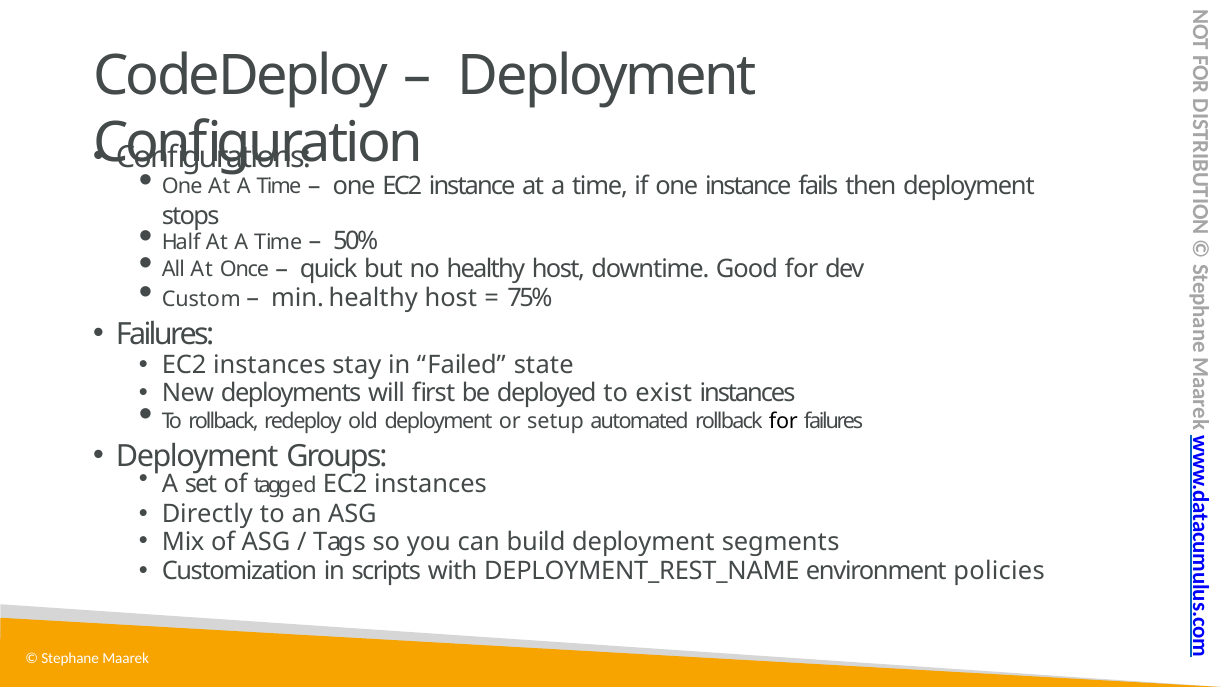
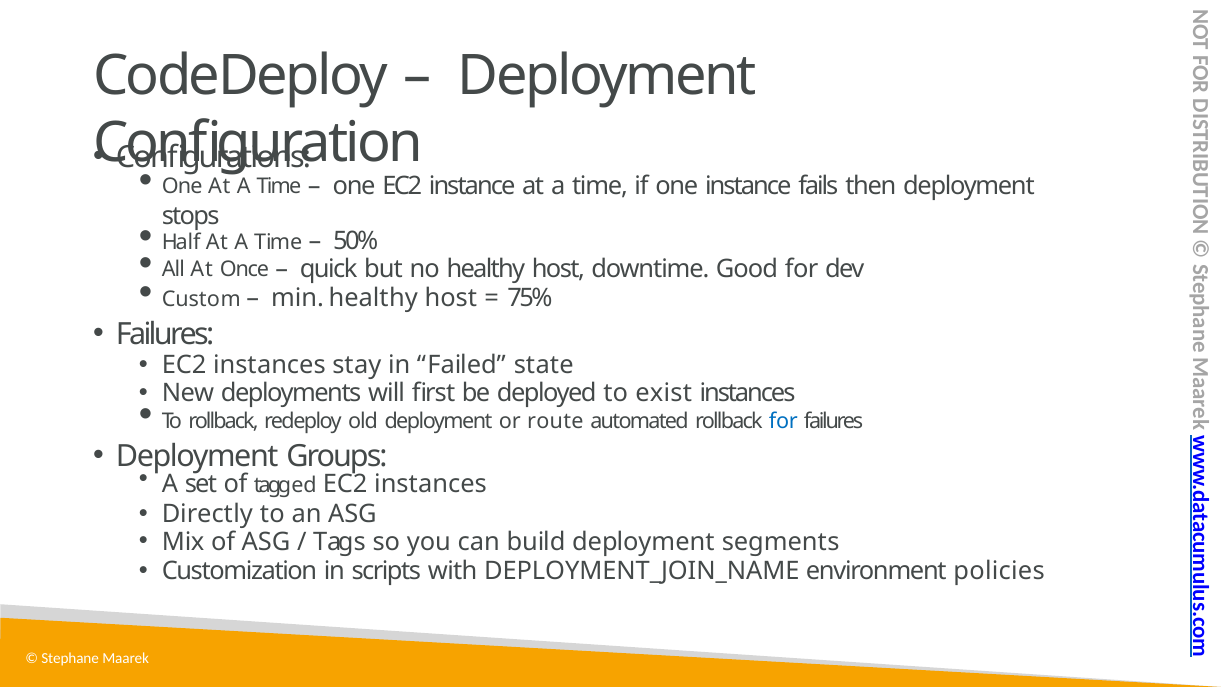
setup: setup -> route
for at (783, 421) colour: black -> blue
DEPLOYMENT_REST_NAME: DEPLOYMENT_REST_NAME -> DEPLOYMENT_JOIN_NAME
